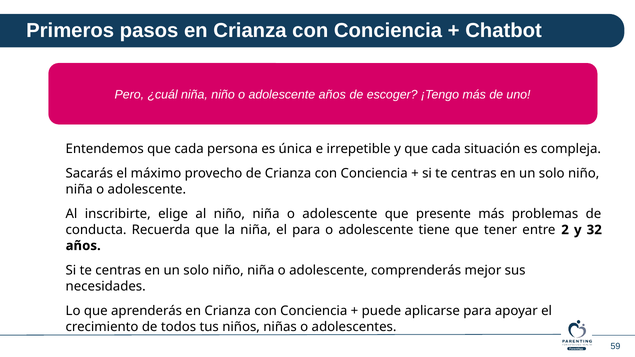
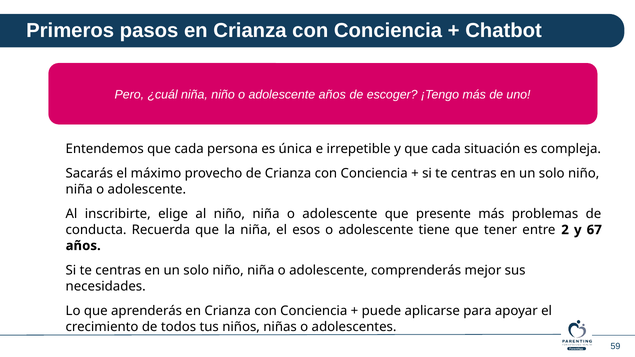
el para: para -> esos
32: 32 -> 67
